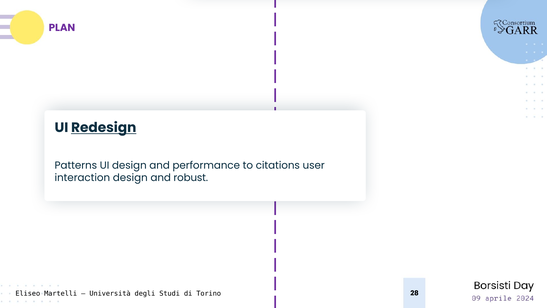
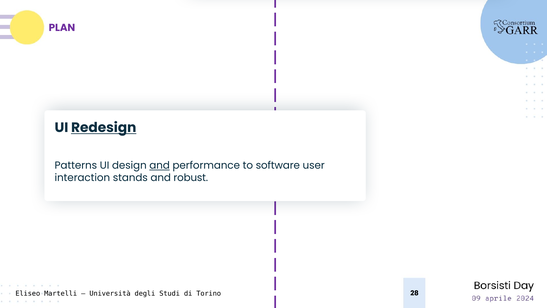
and at (160, 165) underline: none -> present
citations: citations -> software
interaction design: design -> stands
